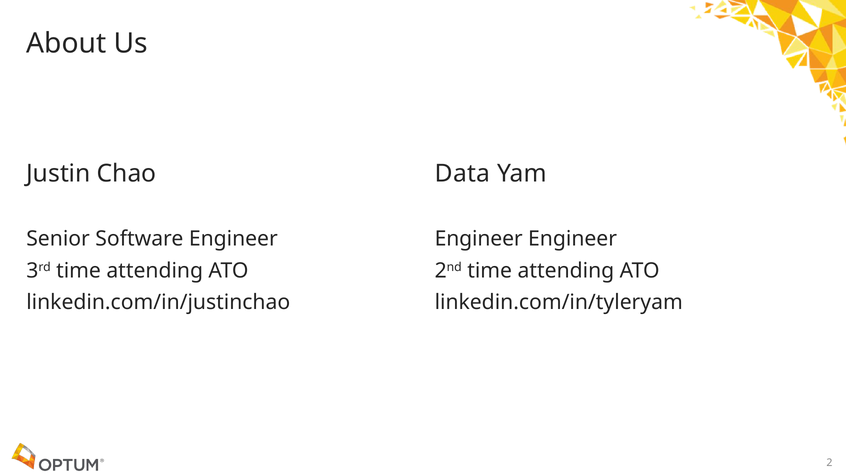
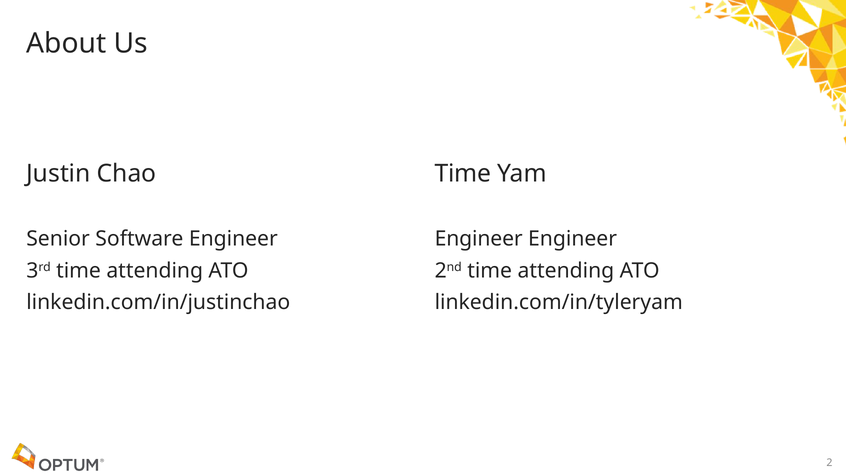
Data at (463, 174): Data -> Time
